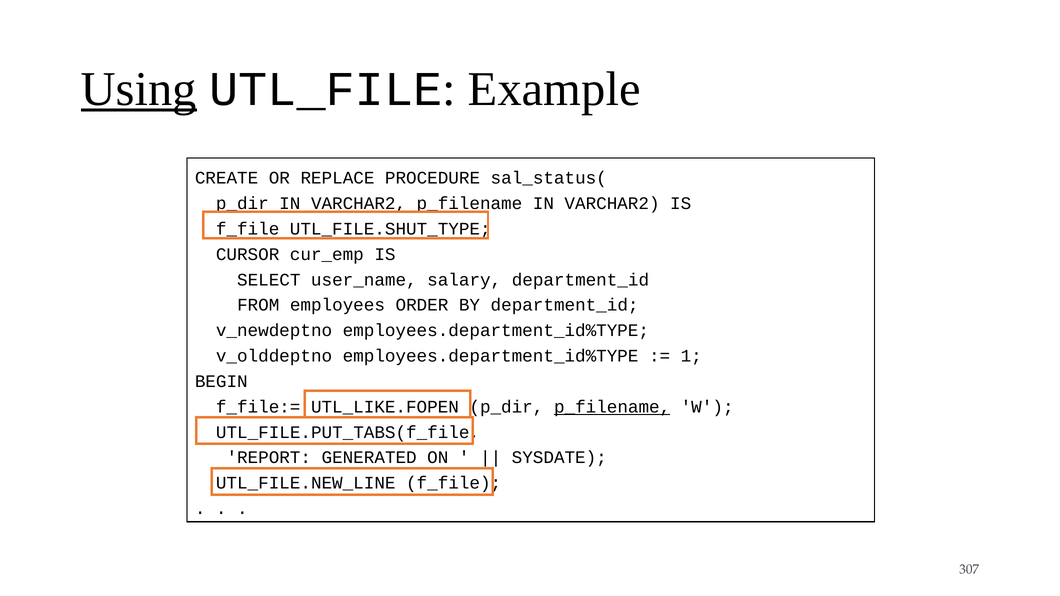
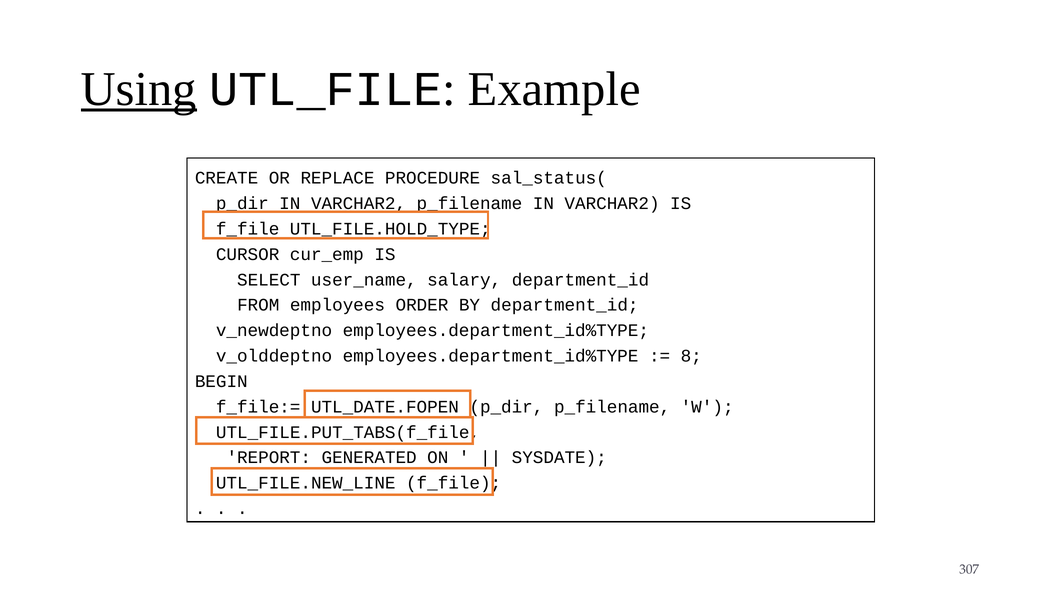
UTL_FILE.SHUT_TYPE: UTL_FILE.SHUT_TYPE -> UTL_FILE.HOLD_TYPE
1: 1 -> 8
UTL_LIKE.FOPEN: UTL_LIKE.FOPEN -> UTL_DATE.FOPEN
p_filename at (612, 407) underline: present -> none
